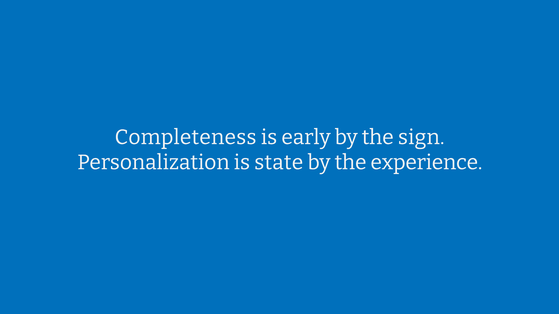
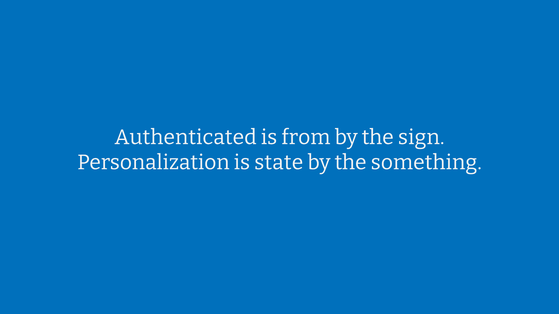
Completeness: Completeness -> Authenticated
early: early -> from
experience: experience -> something
